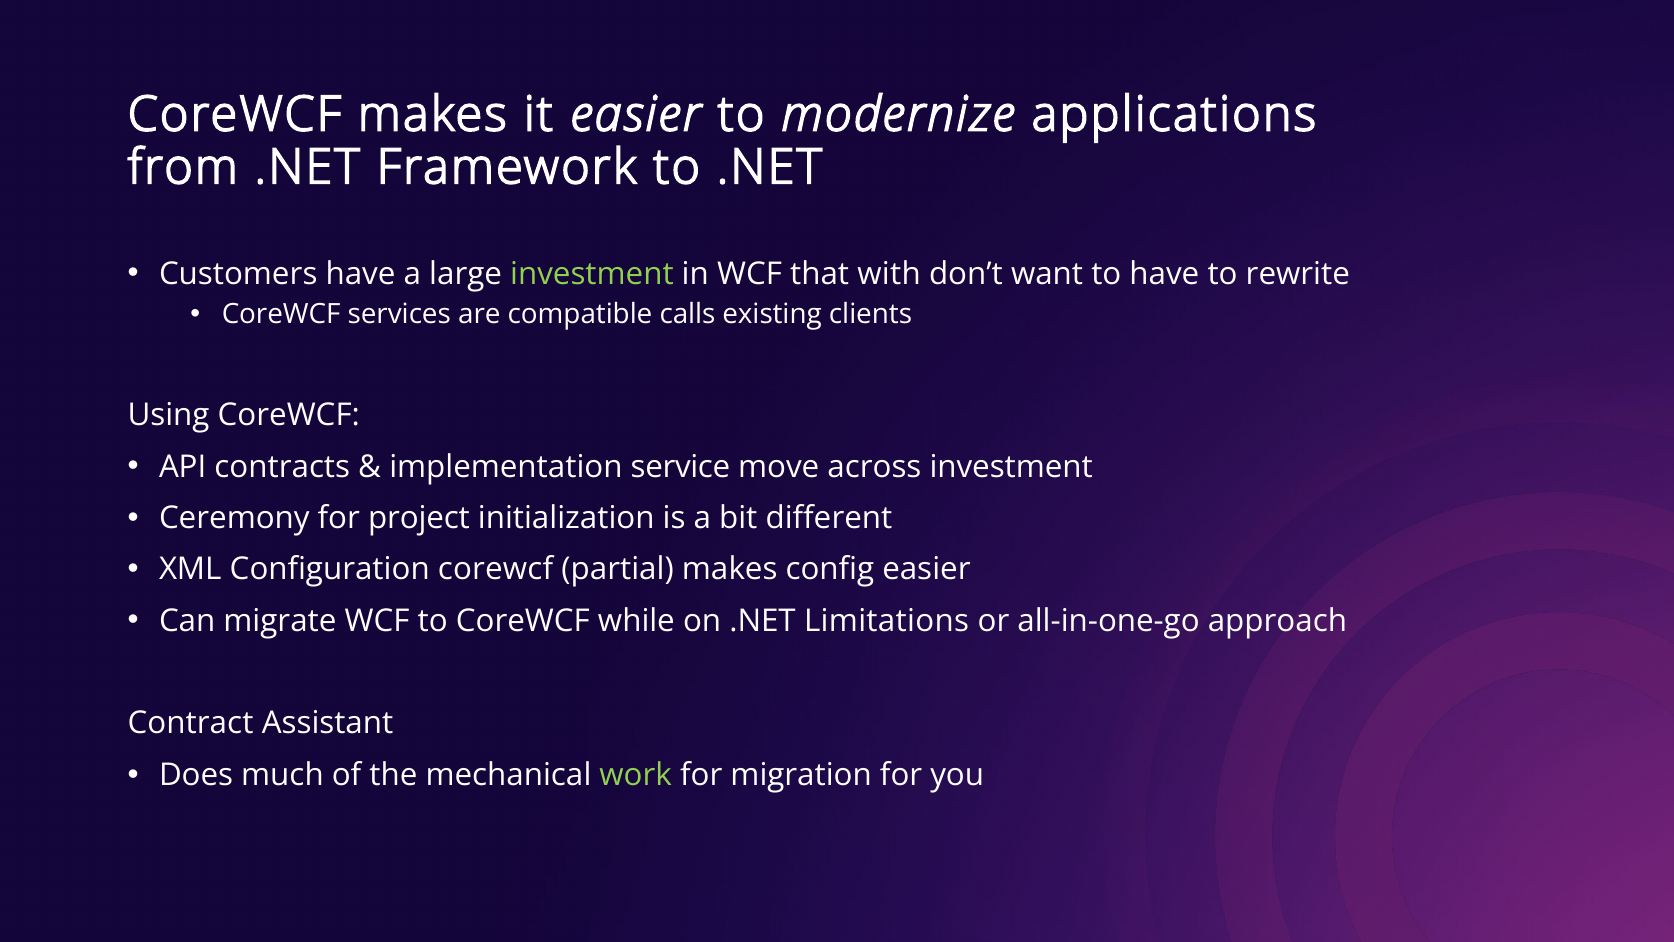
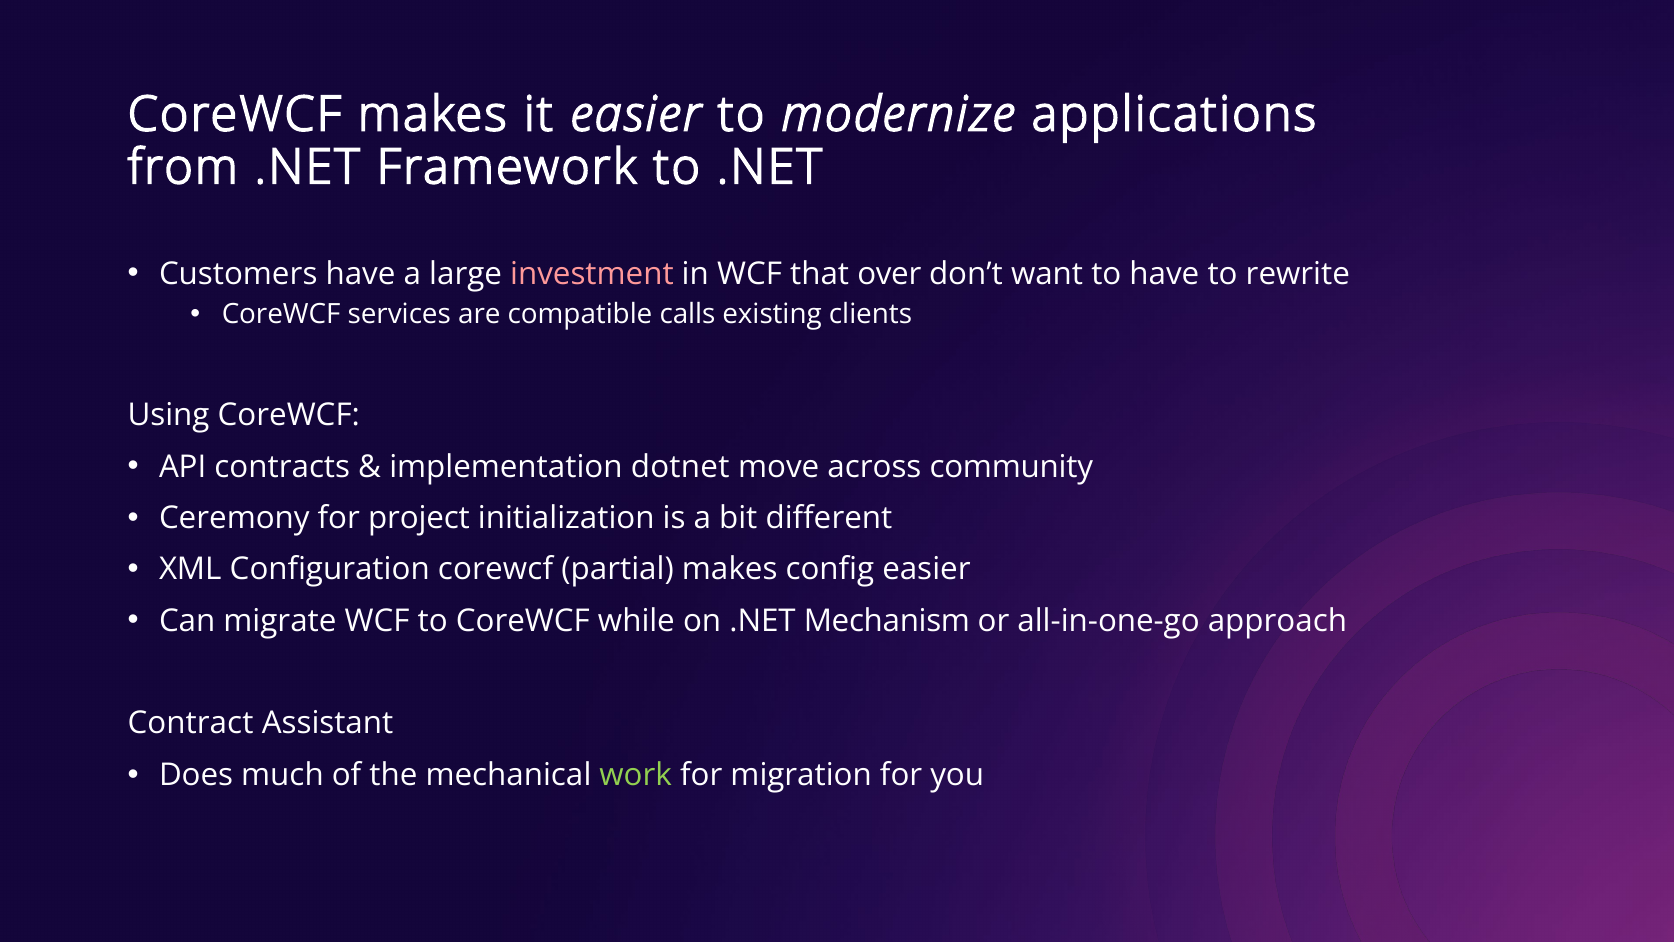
investment at (592, 274) colour: light green -> pink
with: with -> over
service: service -> dotnet
across investment: investment -> community
Limitations: Limitations -> Mechanism
